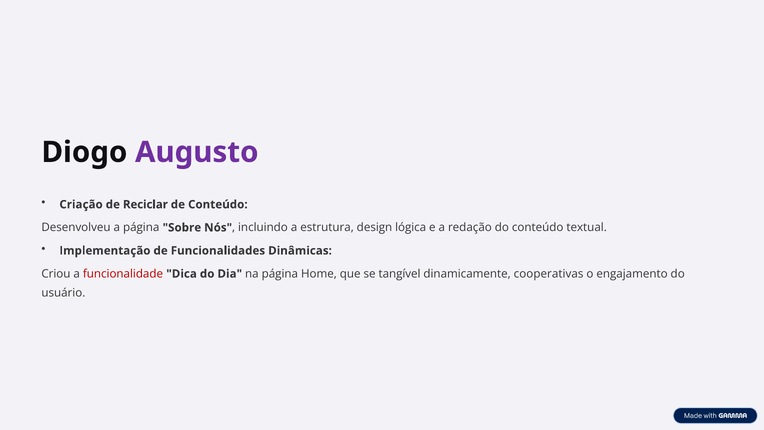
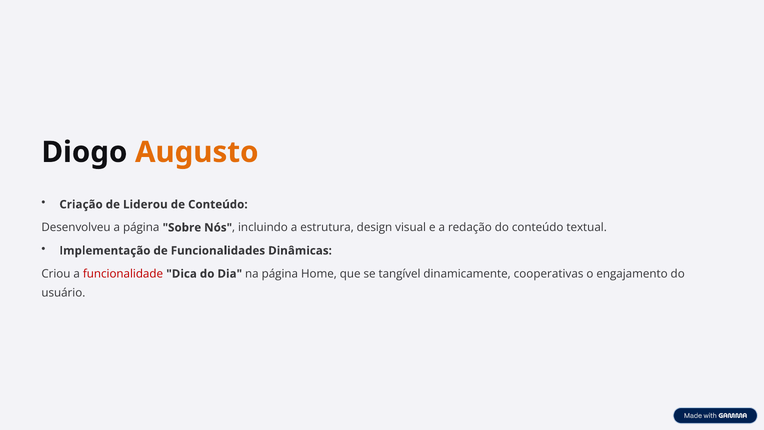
Augusto colour: purple -> orange
Reciclar: Reciclar -> Liderou
lógica: lógica -> visual
